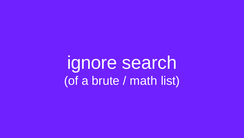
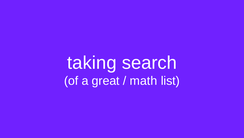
ignore: ignore -> taking
brute: brute -> great
